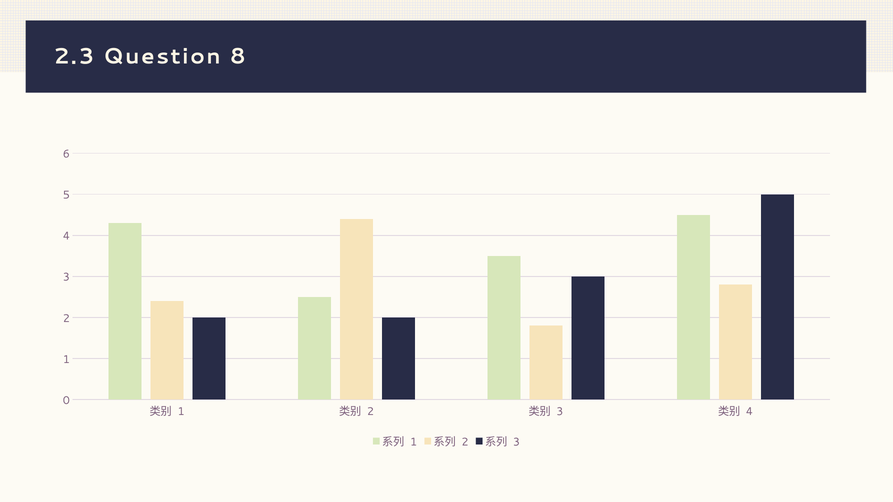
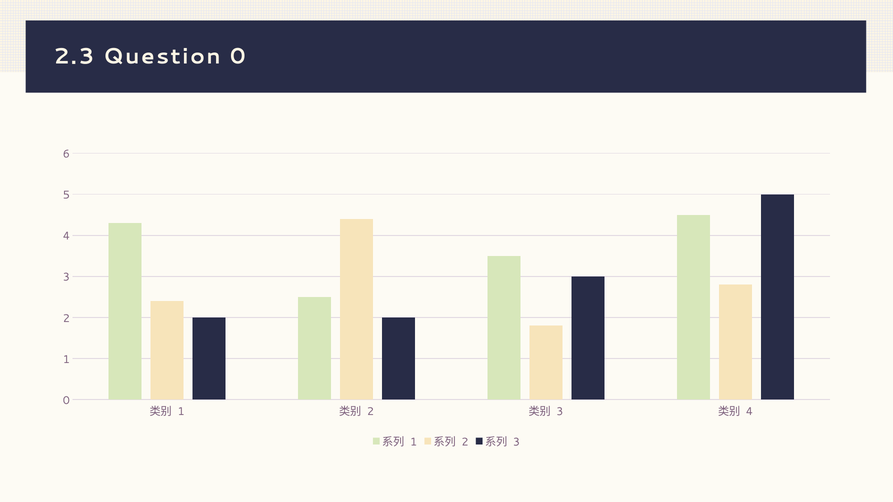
Question 8: 8 -> 0
